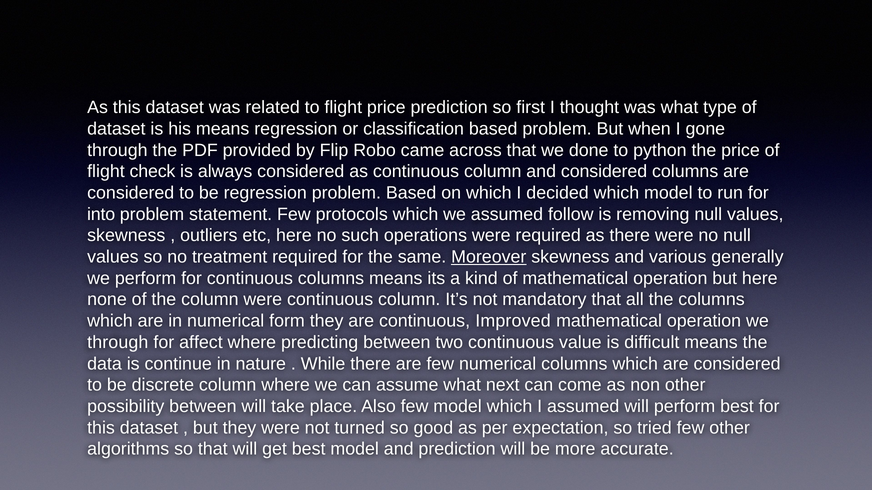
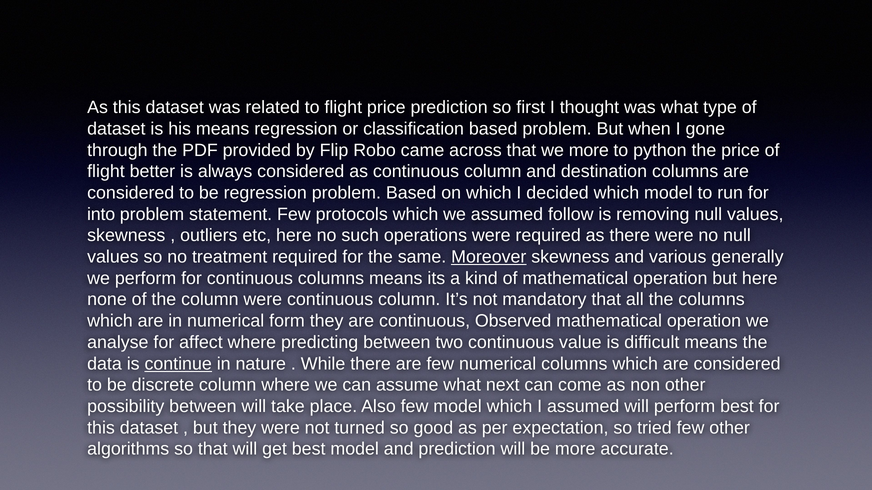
we done: done -> more
check: check -> better
and considered: considered -> destination
Improved: Improved -> Observed
through at (118, 343): through -> analyse
continue underline: none -> present
